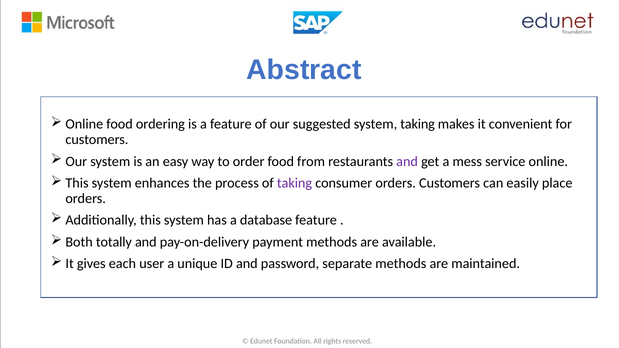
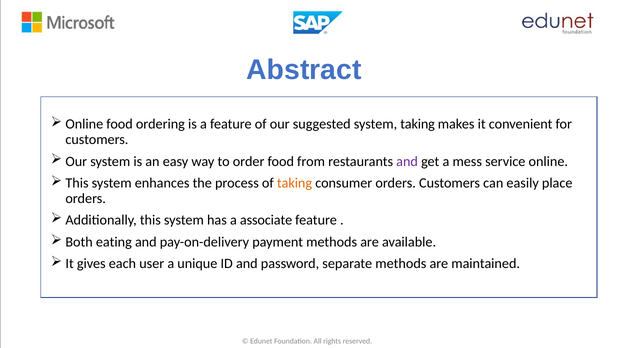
taking at (294, 183) colour: purple -> orange
database: database -> associate
totally: totally -> eating
